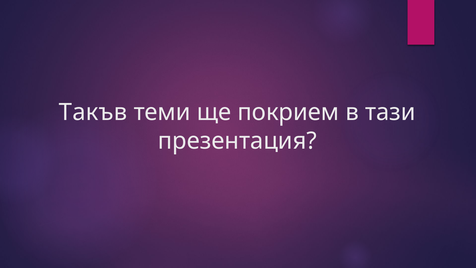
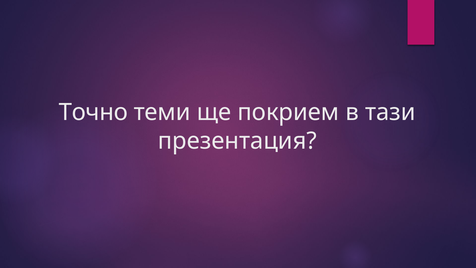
Такъв: Такъв -> Точно
